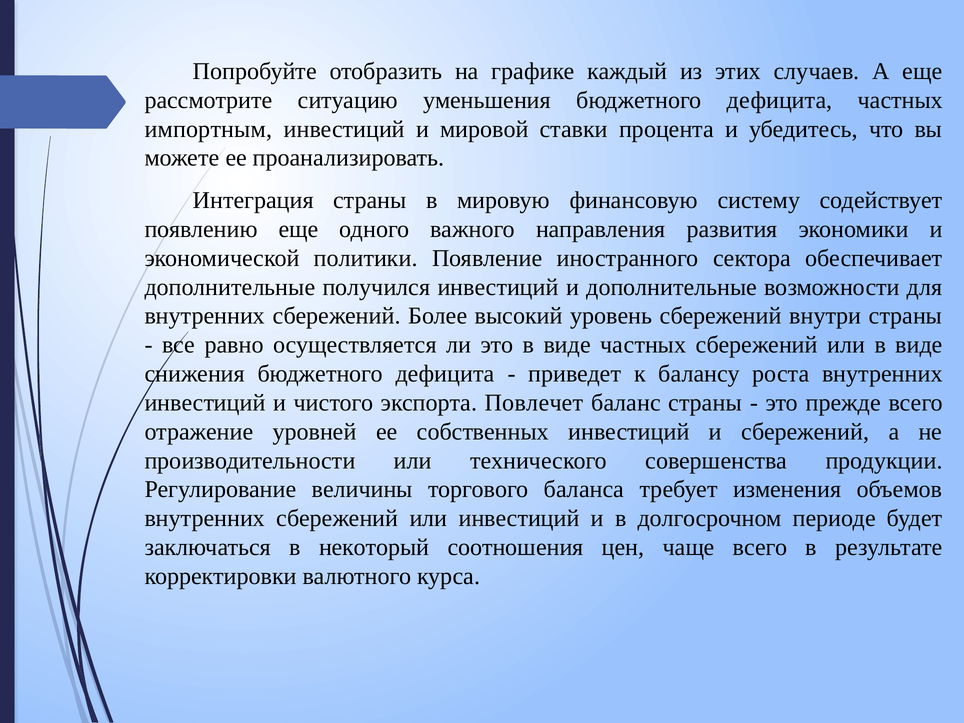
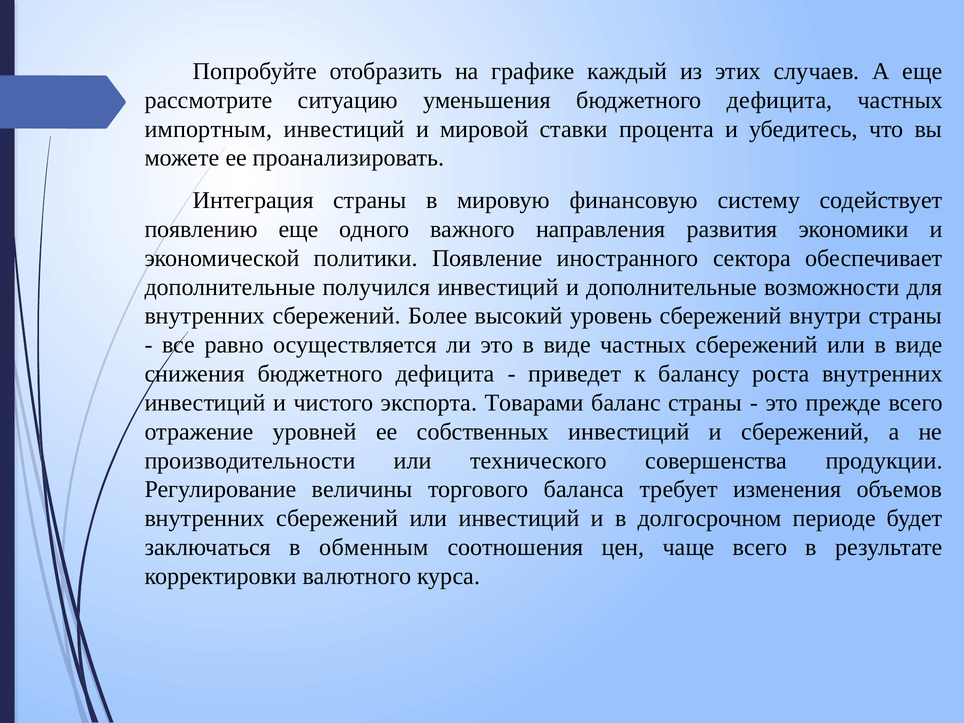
Повлечет: Повлечет -> Товарами
некоторый: некоторый -> обменным
